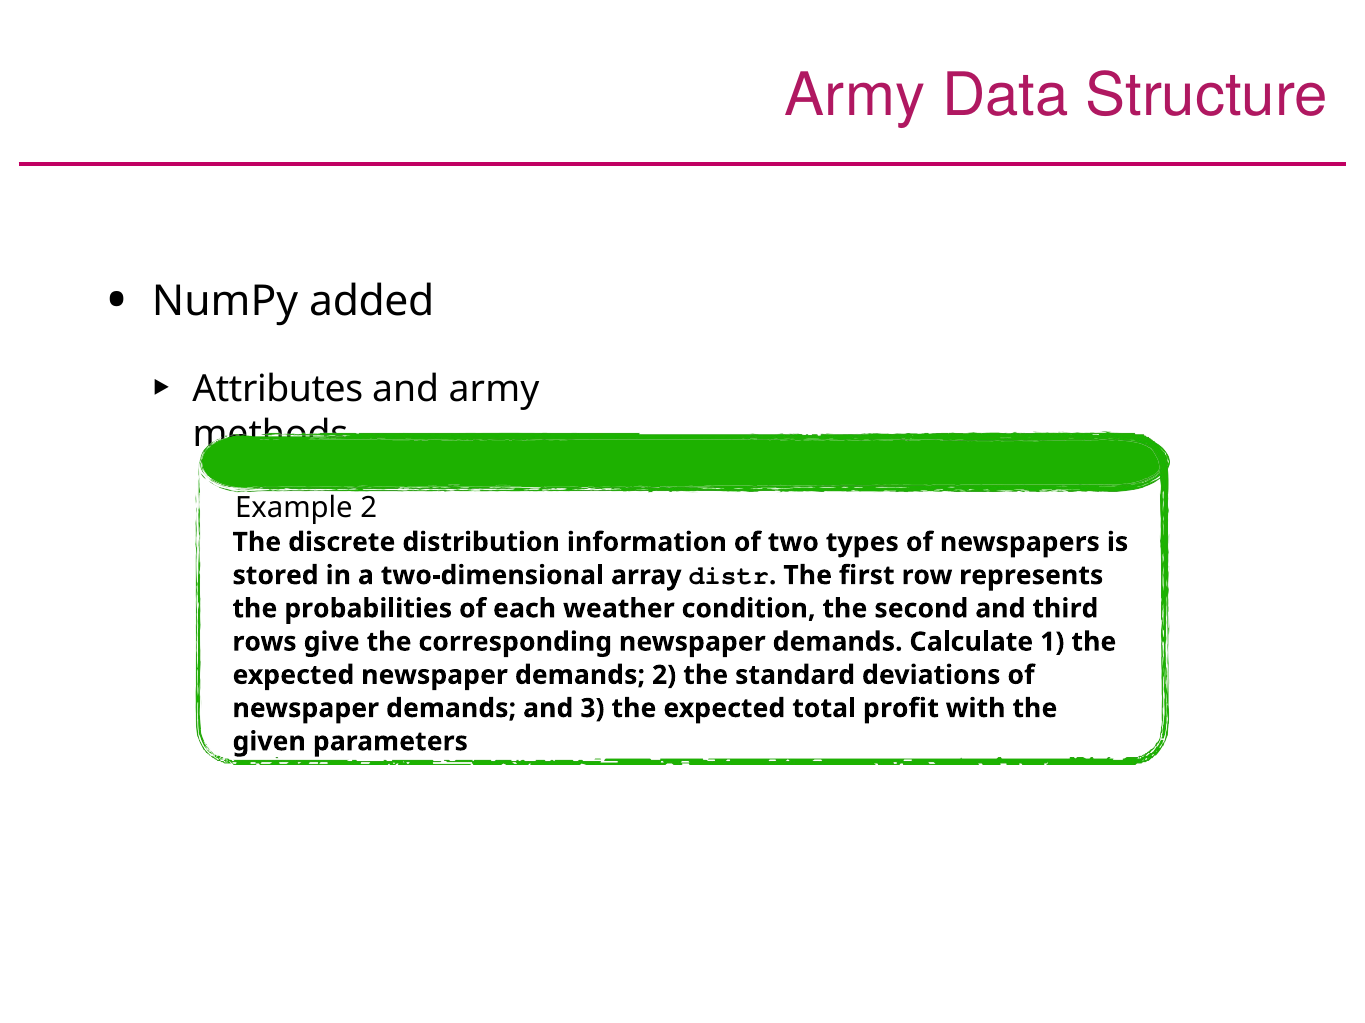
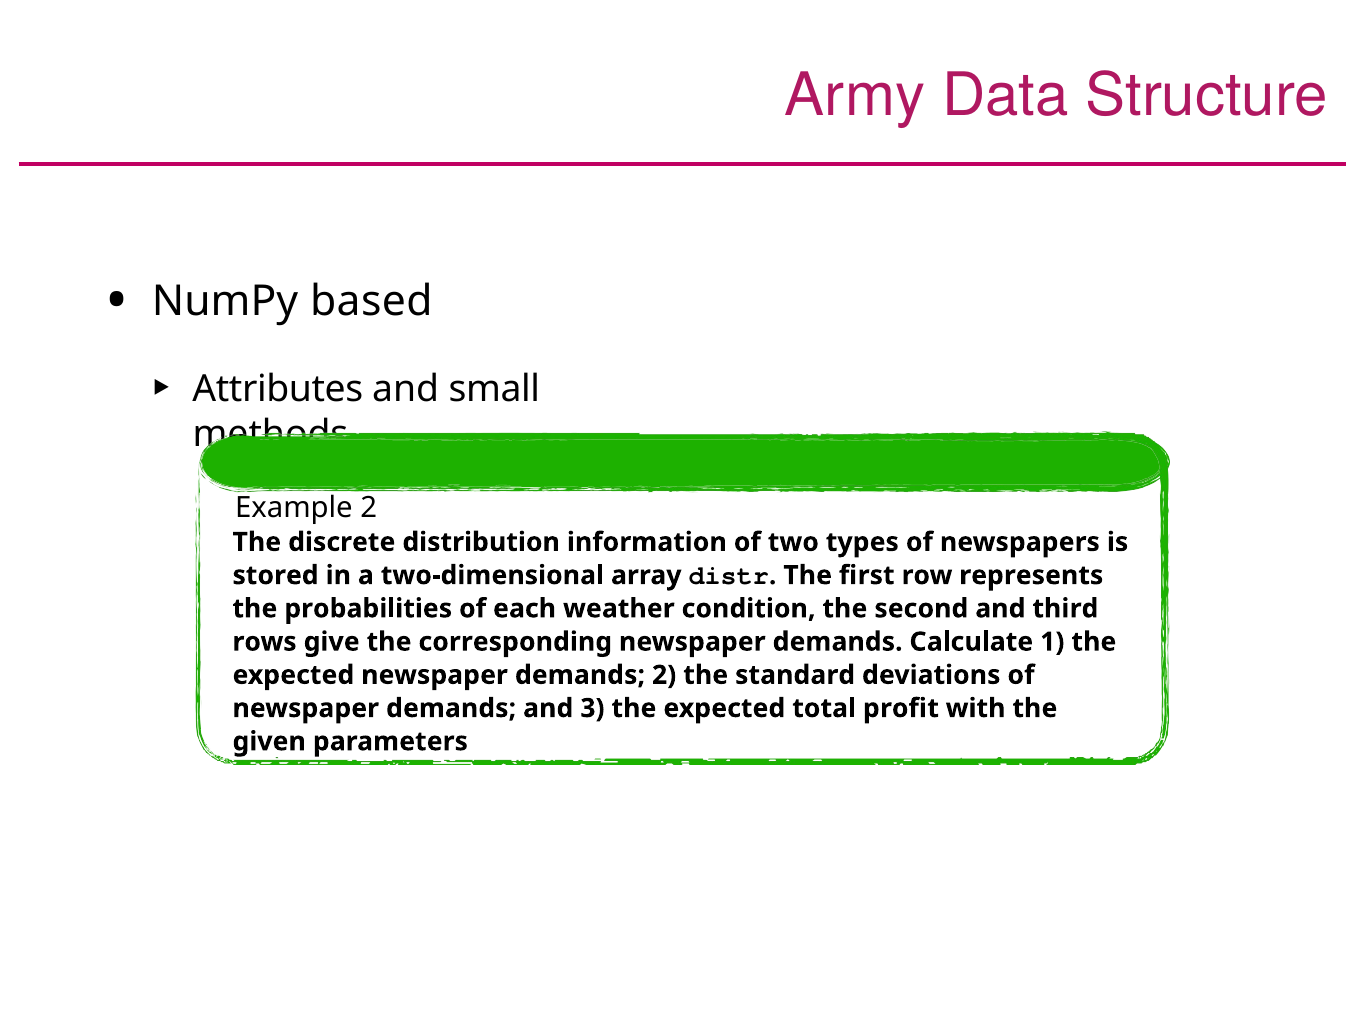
added: added -> based
and army: army -> small
